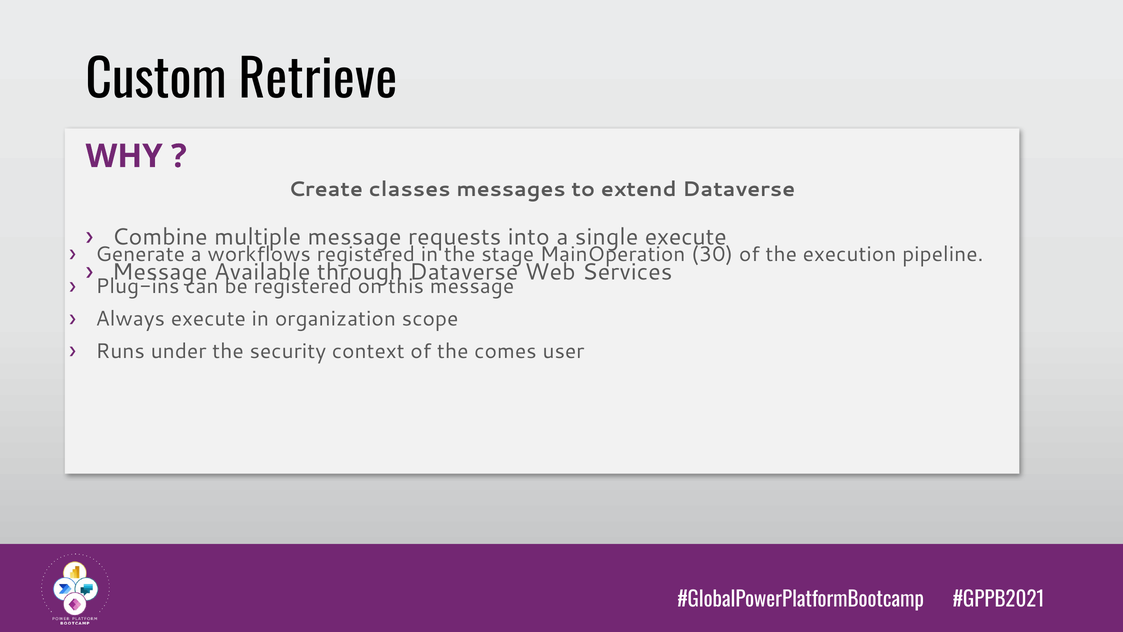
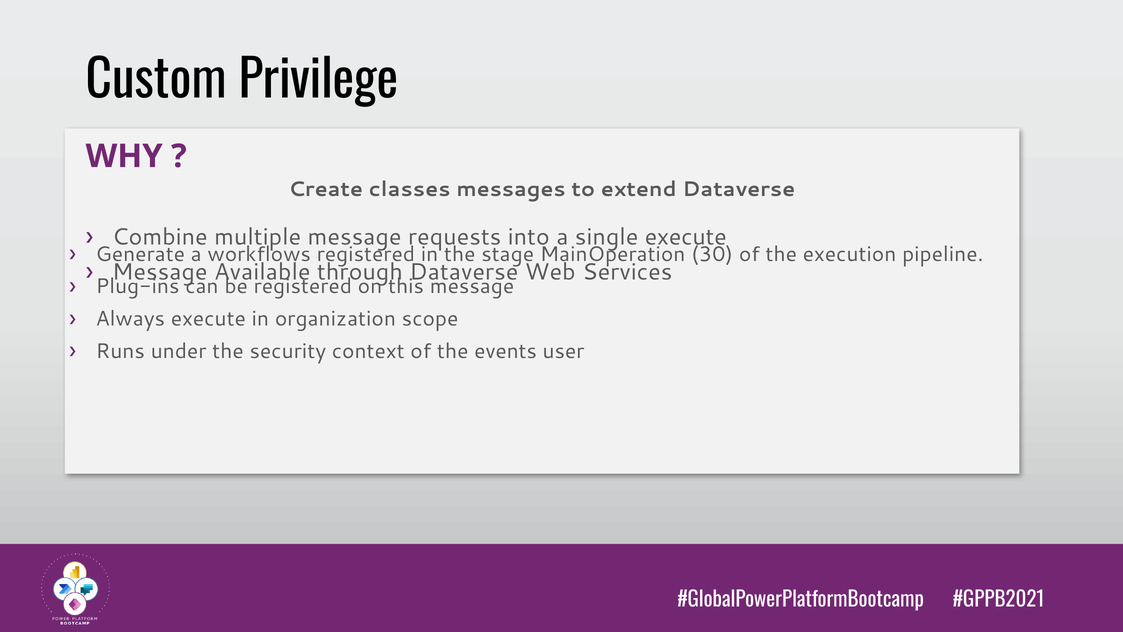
Retrieve: Retrieve -> Privilege
comes: comes -> events
